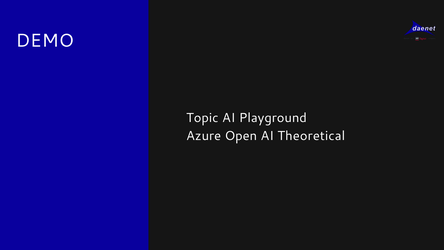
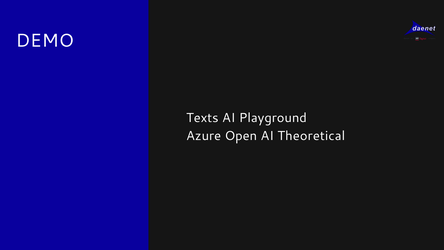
Topic: Topic -> Texts
